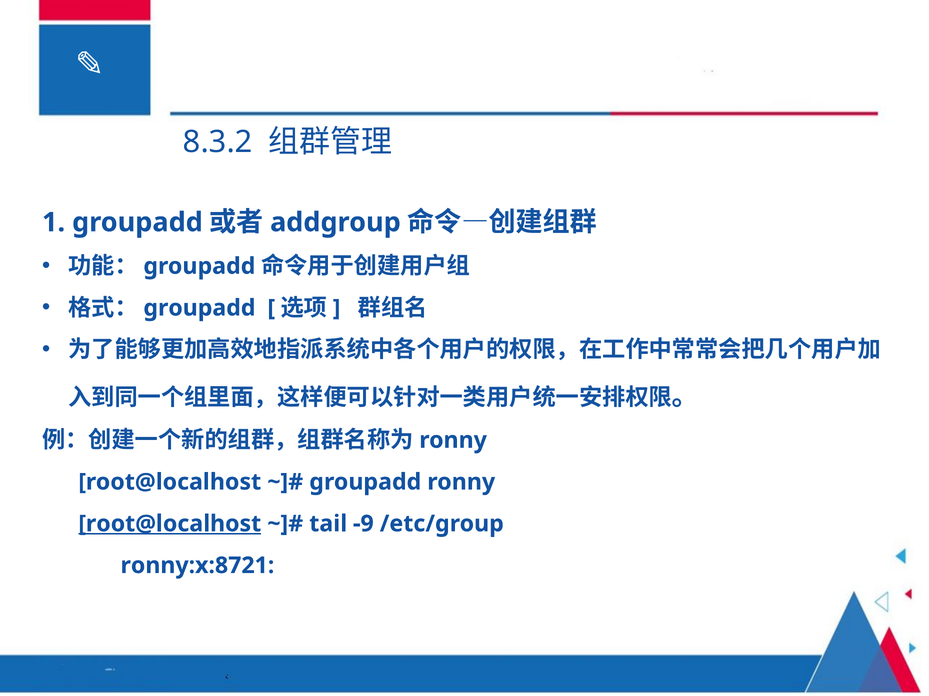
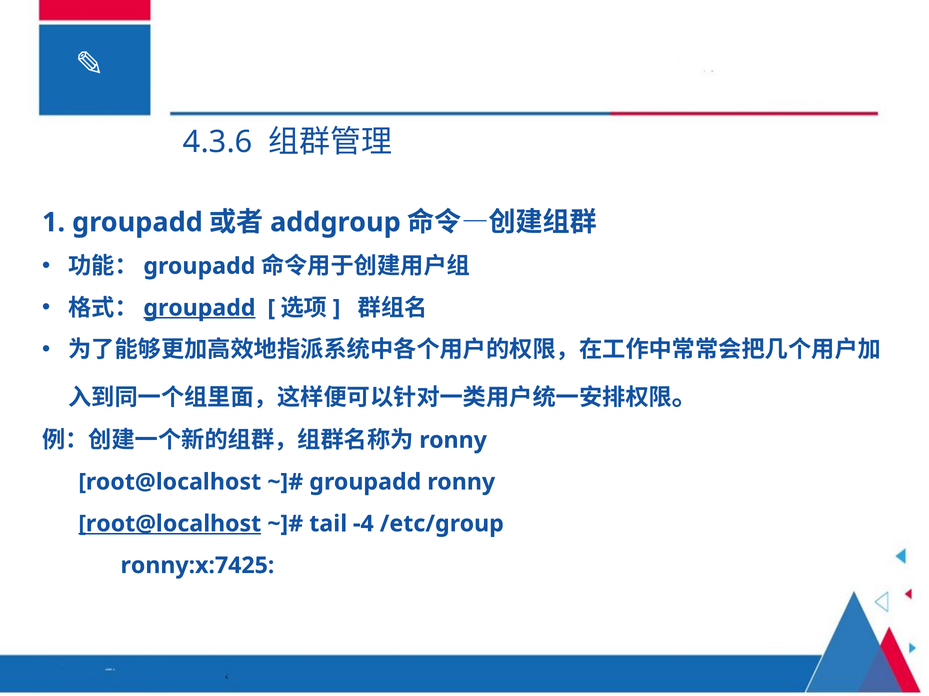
8.3.2: 8.3.2 -> 4.3.6
groupadd at (199, 308) underline: none -> present
-9: -9 -> -4
ronny:x:8721: ronny:x:8721 -> ronny:x:7425
